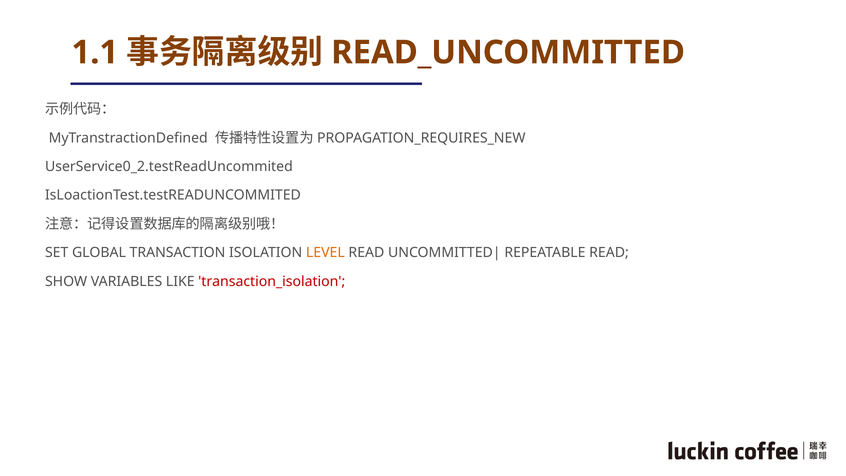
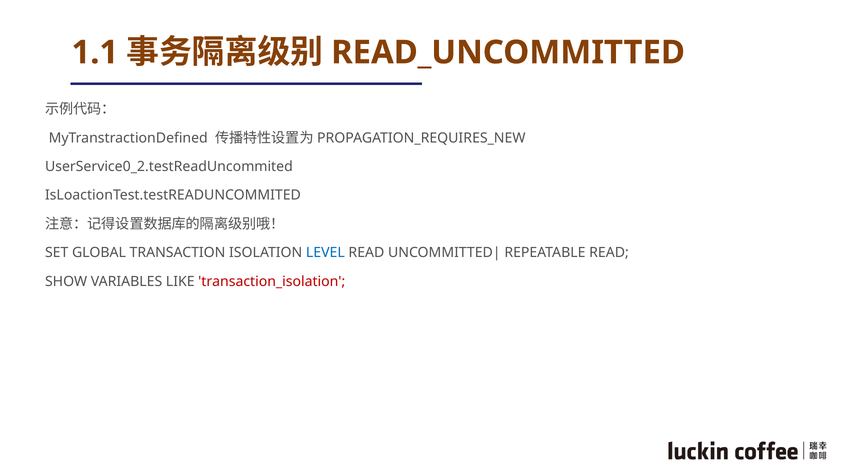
LEVEL colour: orange -> blue
